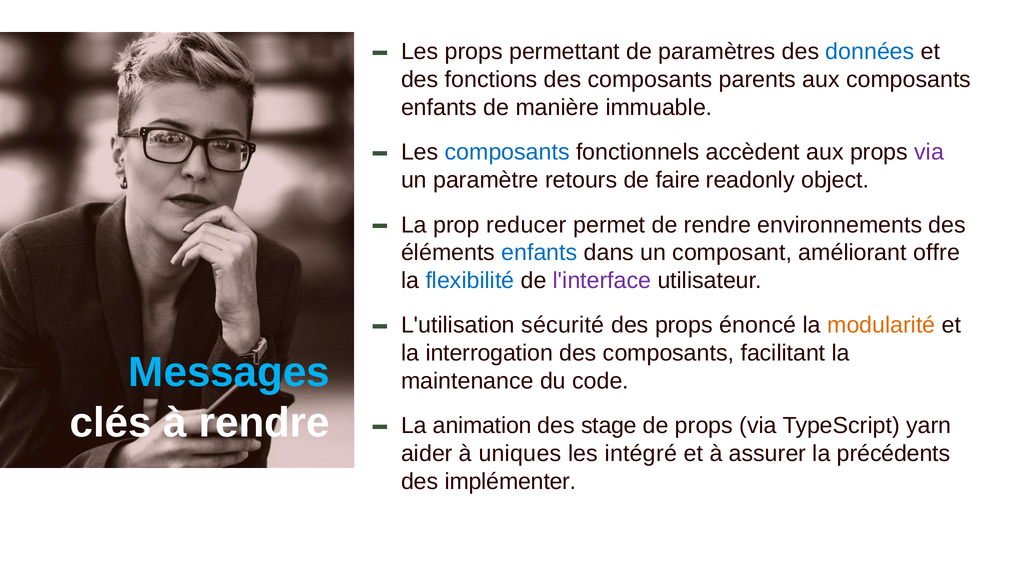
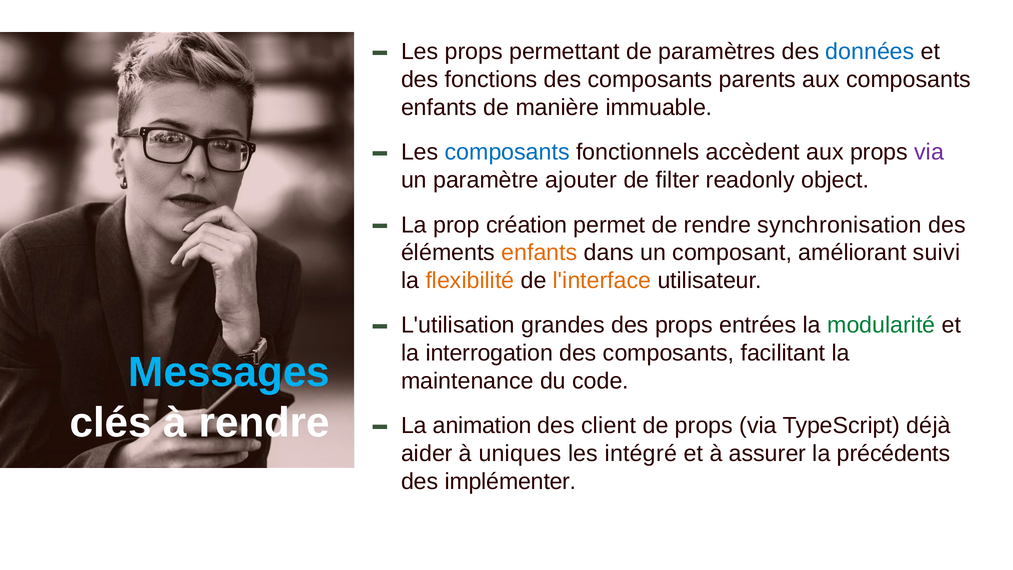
retours: retours -> ajouter
faire: faire -> filter
reducer: reducer -> création
environnements: environnements -> synchronisation
enfants at (539, 253) colour: blue -> orange
offre: offre -> suivi
flexibilité colour: blue -> orange
l'interface colour: purple -> orange
sécurité: sécurité -> grandes
énoncé: énoncé -> entrées
modularité colour: orange -> green
stage: stage -> client
yarn: yarn -> déjà
